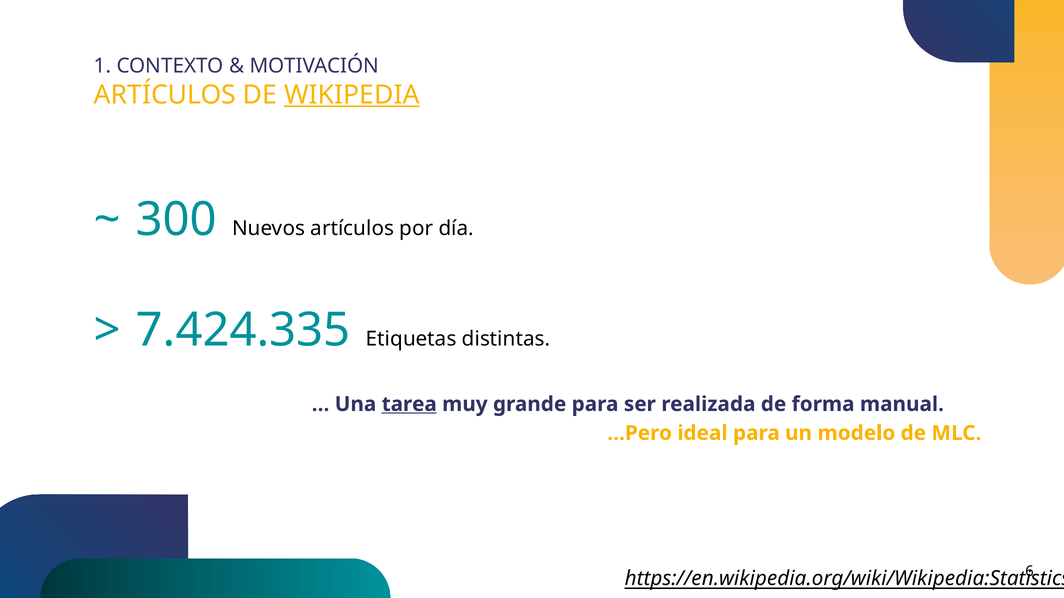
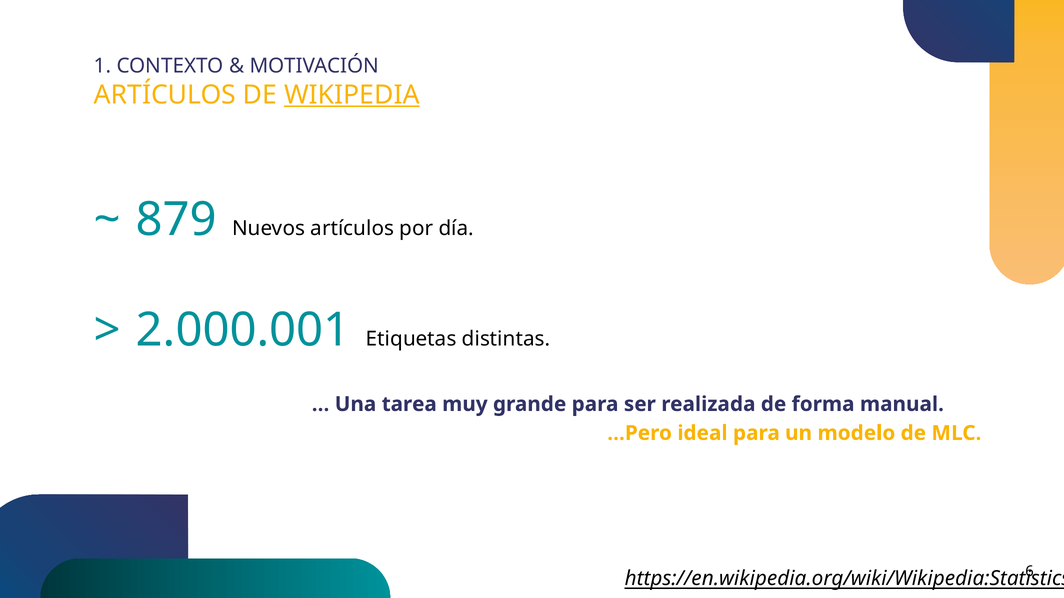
300: 300 -> 879
7.424.335: 7.424.335 -> 2.000.001
tarea underline: present -> none
